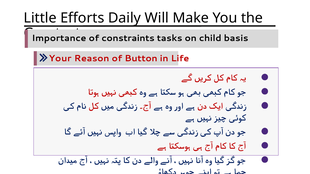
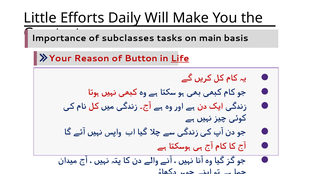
constraints: constraints -> subclasses
child: child -> main
Life underline: none -> present
